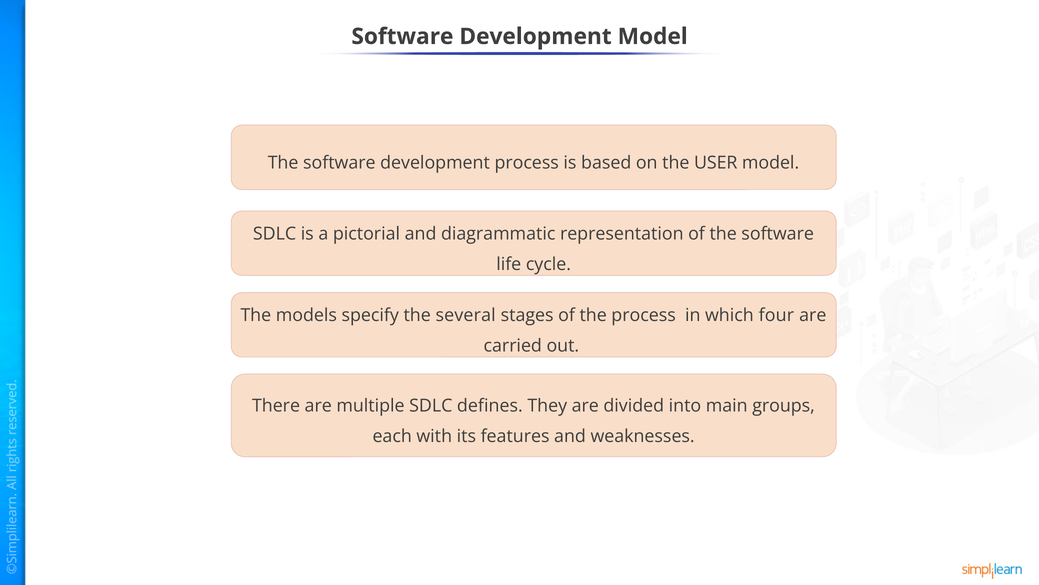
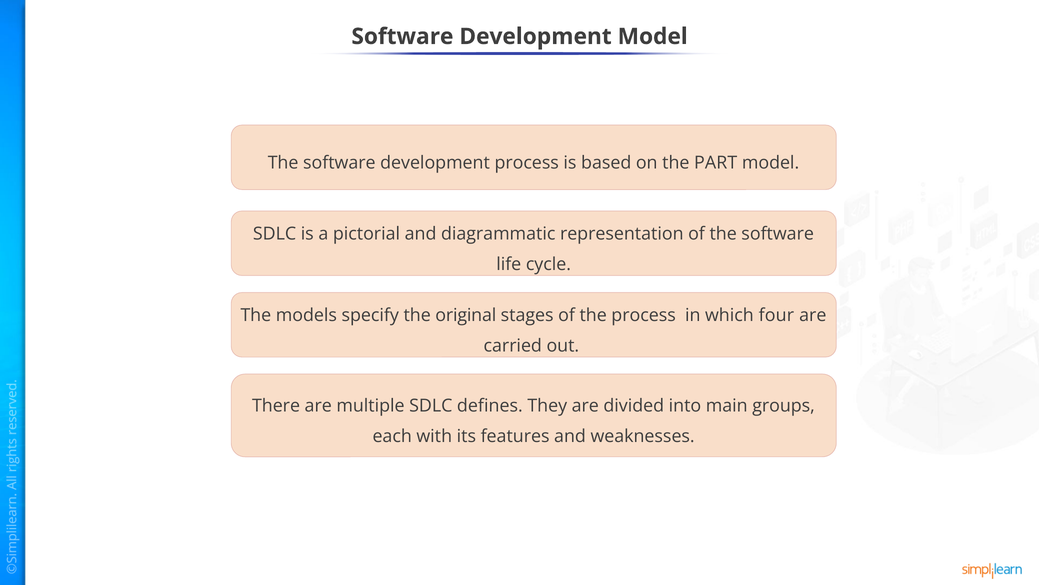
USER: USER -> PART
several: several -> original
